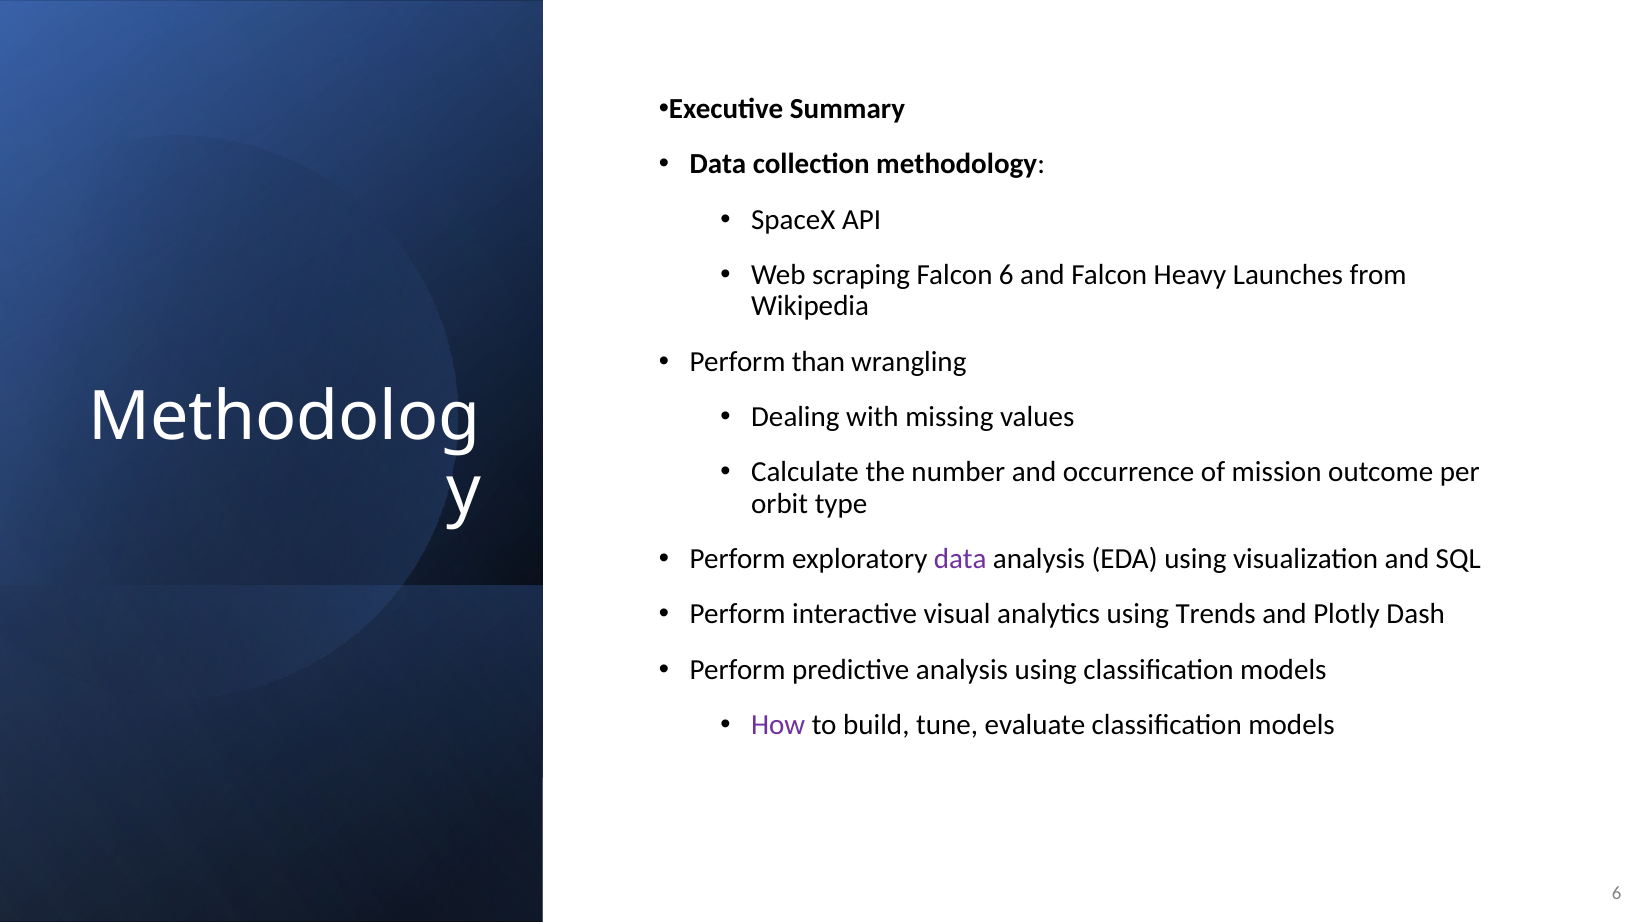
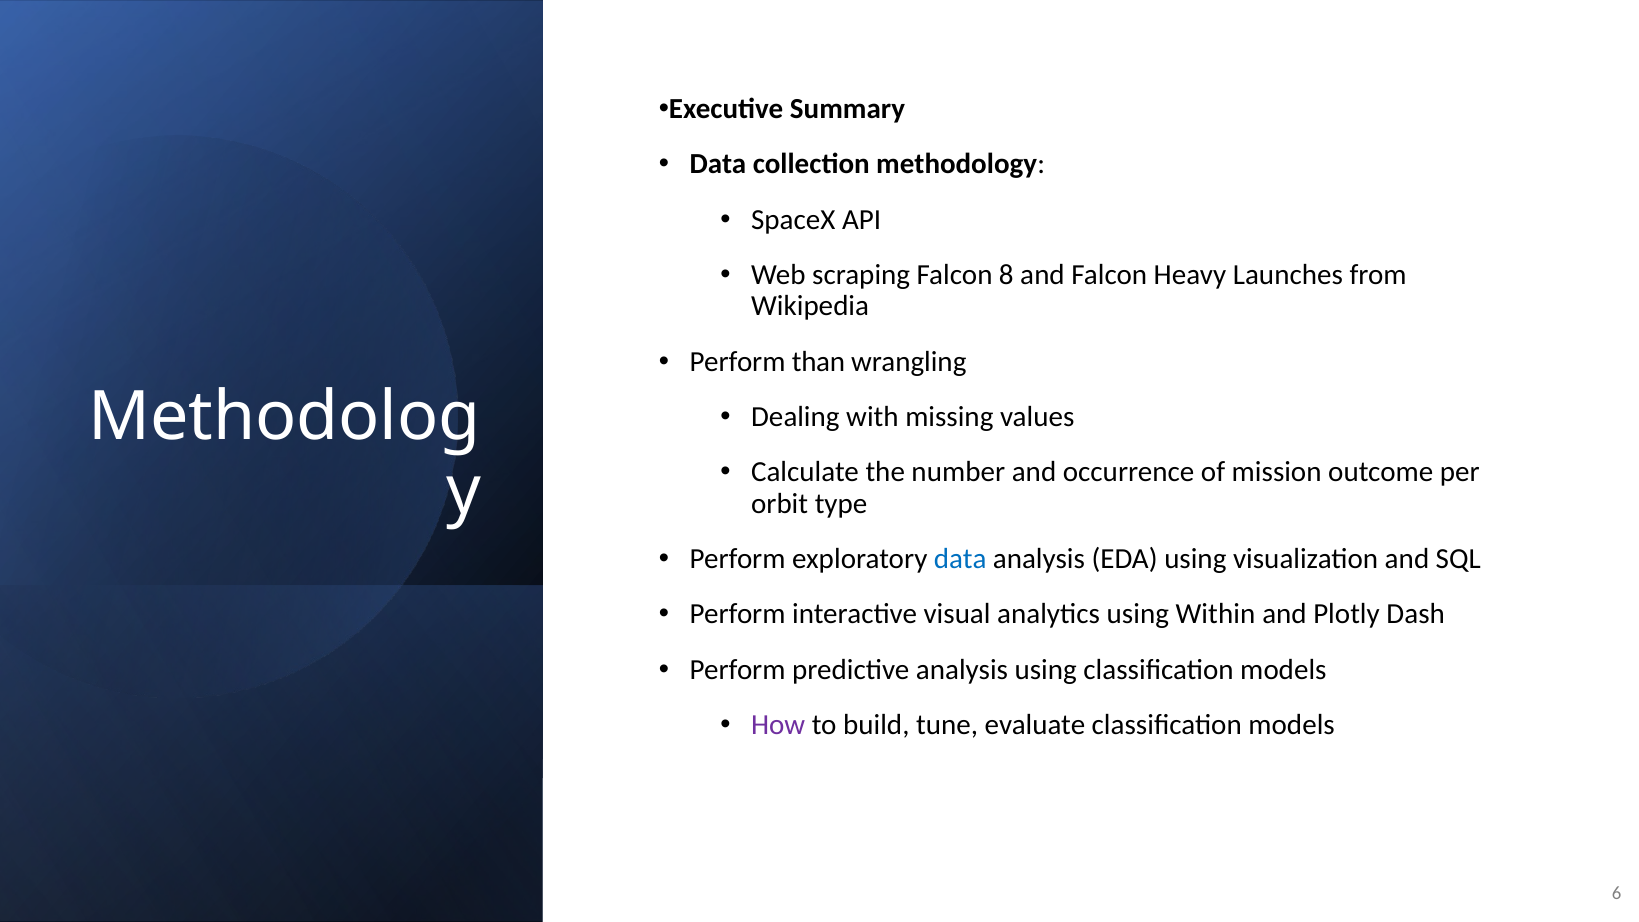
Falcon 6: 6 -> 8
data at (960, 559) colour: purple -> blue
Trends: Trends -> Within
